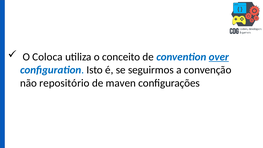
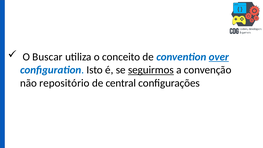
Coloca: Coloca -> Buscar
seguirmos underline: none -> present
maven: maven -> central
